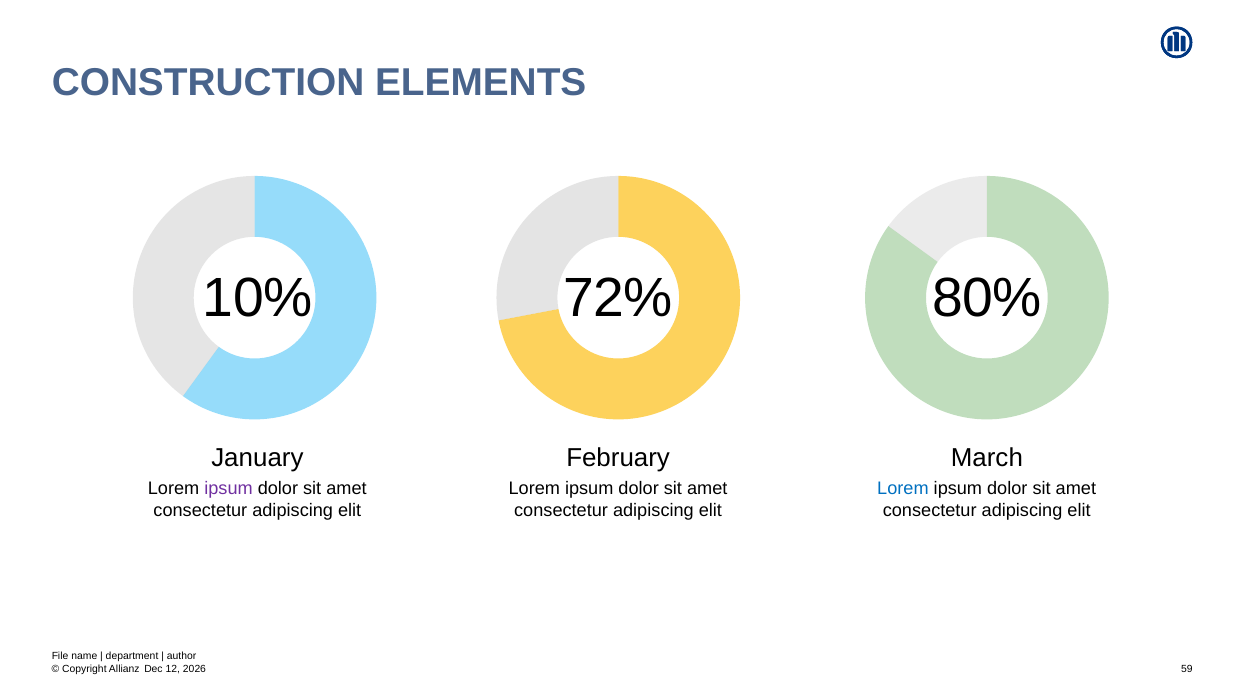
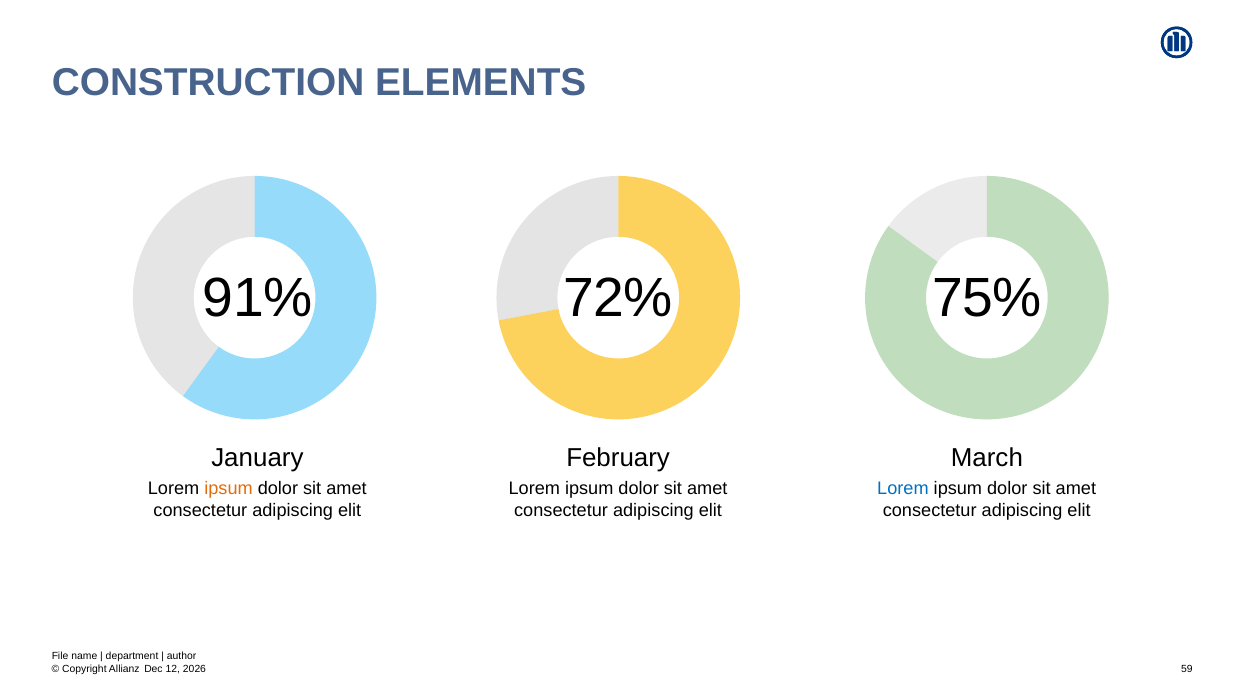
10%: 10% -> 91%
80%: 80% -> 75%
ipsum at (229, 489) colour: purple -> orange
